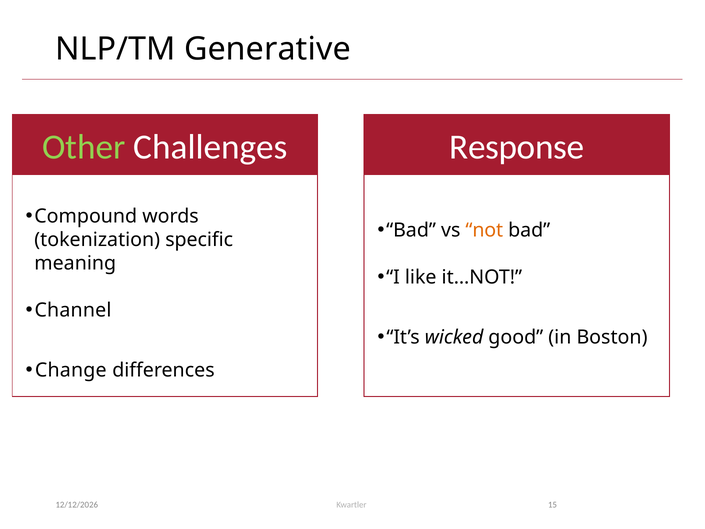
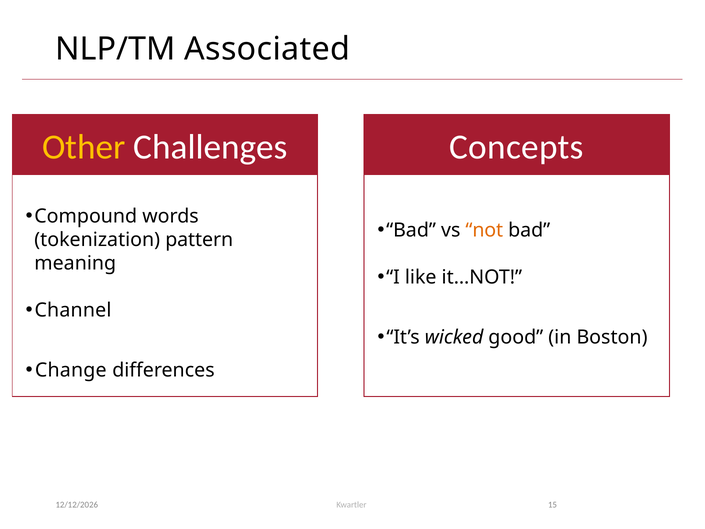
Generative: Generative -> Associated
Other colour: light green -> yellow
Response: Response -> Concepts
specific: specific -> pattern
